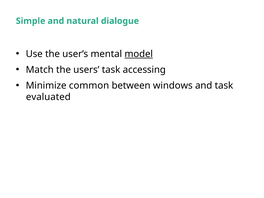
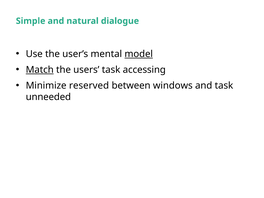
Match underline: none -> present
common: common -> reserved
evaluated: evaluated -> unneeded
